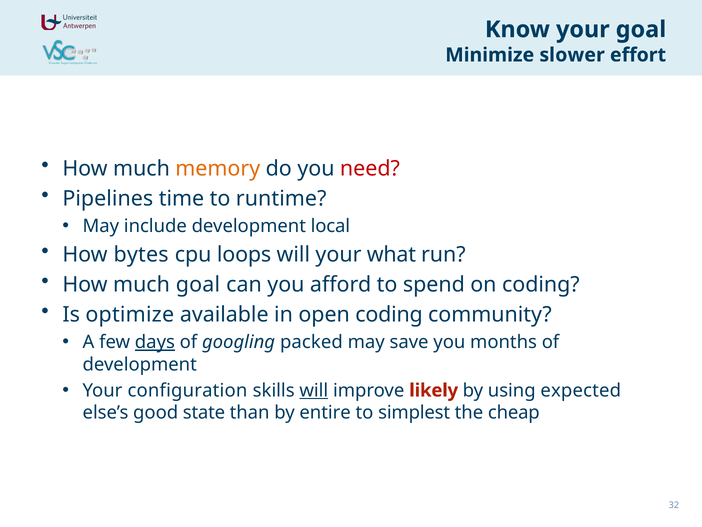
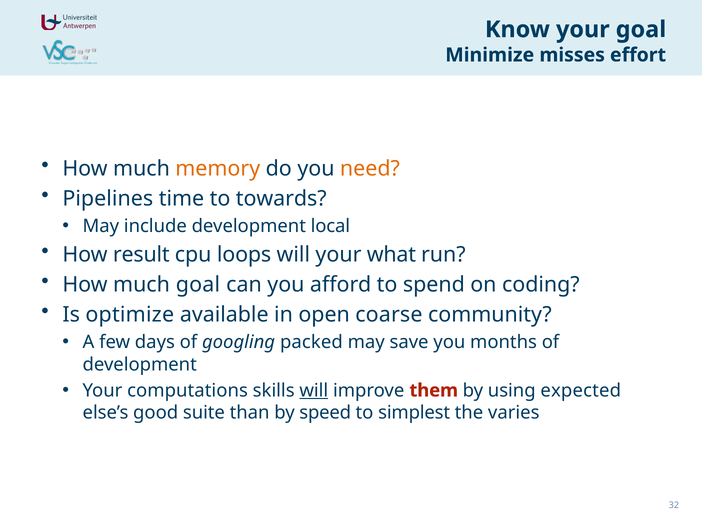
slower: slower -> misses
need colour: red -> orange
runtime: runtime -> towards
bytes: bytes -> result
open coding: coding -> coarse
days underline: present -> none
configuration: configuration -> computations
likely: likely -> them
state: state -> suite
entire: entire -> speed
cheap: cheap -> varies
